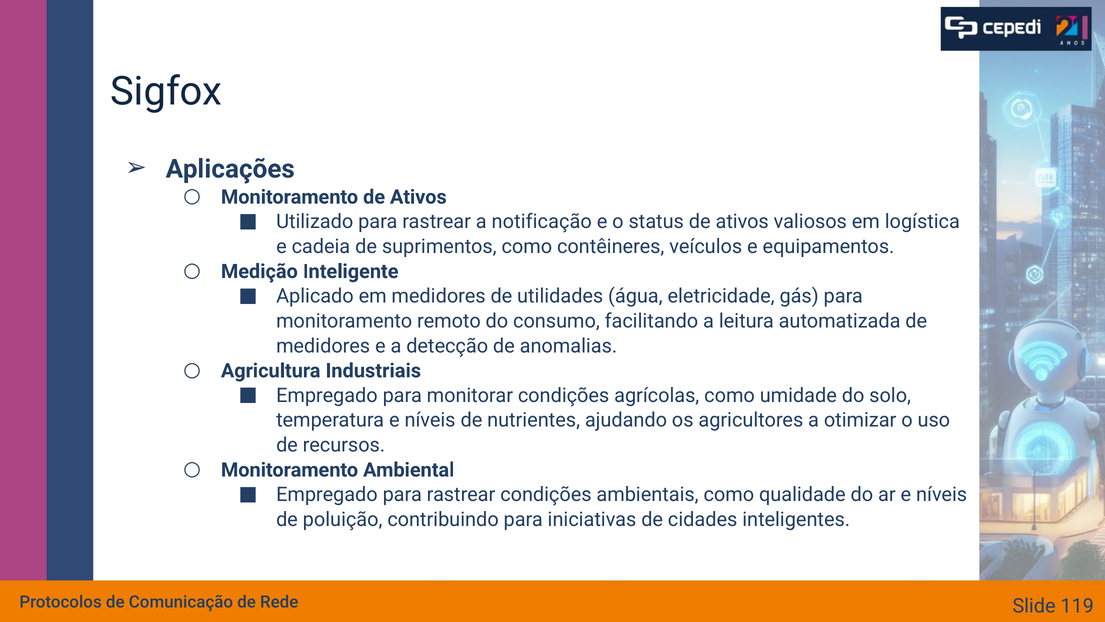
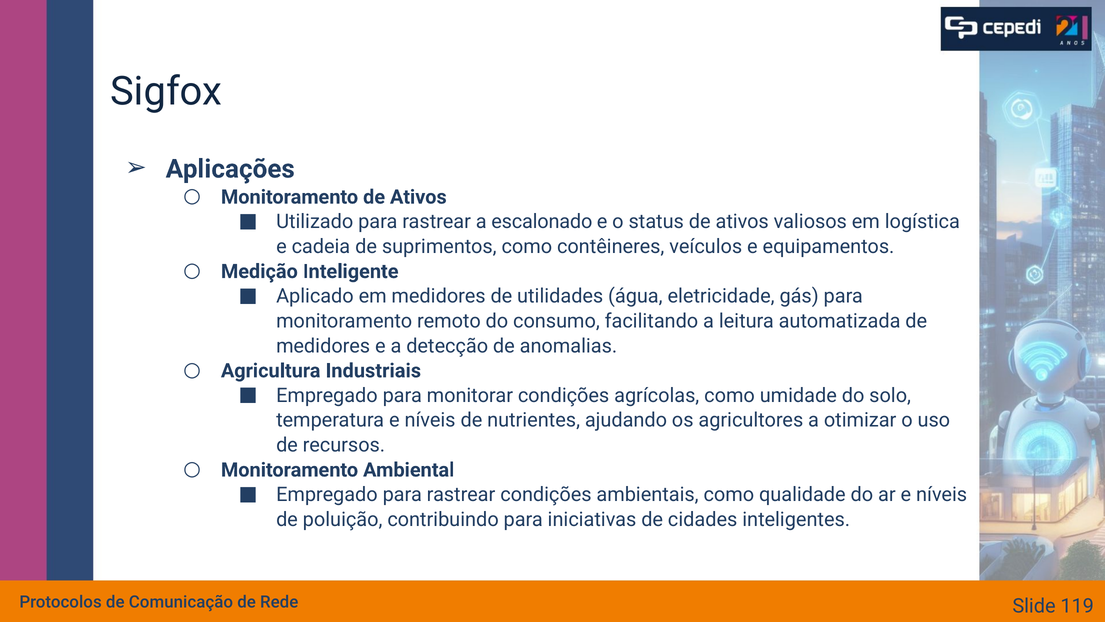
notificação: notificação -> escalonado
